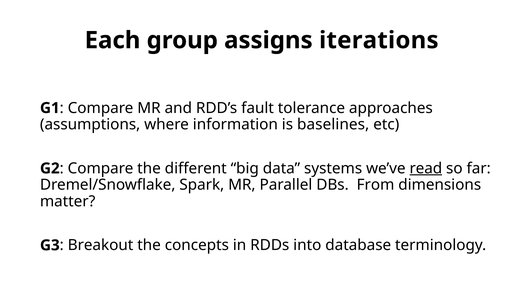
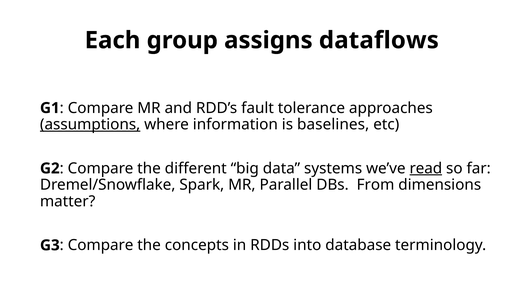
iterations: iterations -> dataflows
assumptions underline: none -> present
Breakout at (101, 245): Breakout -> Compare
